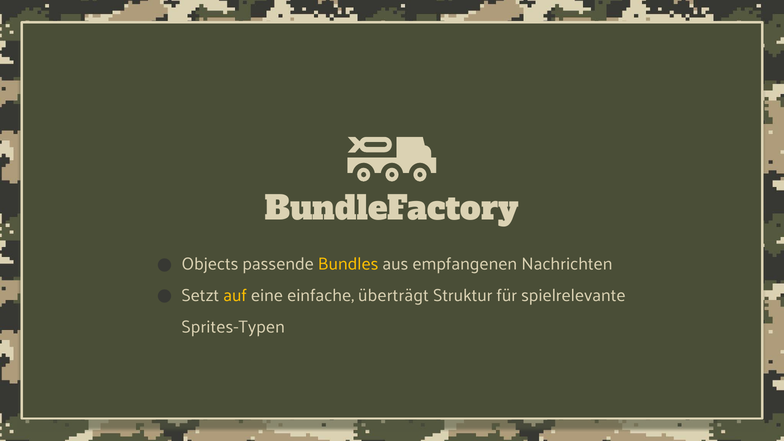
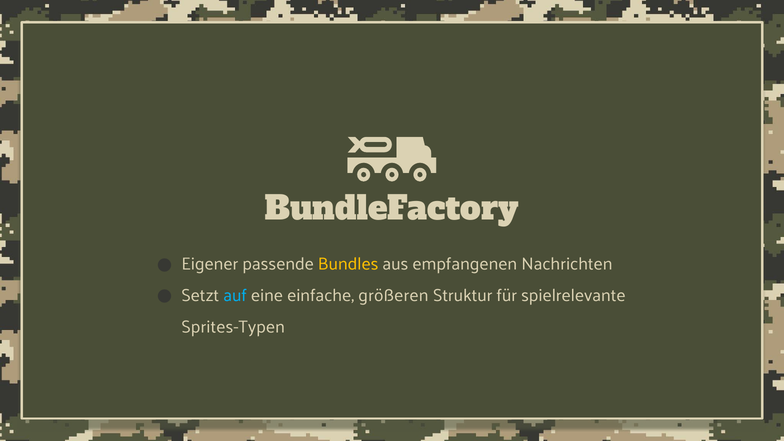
Objects: Objects -> Eigener
auf colour: yellow -> light blue
überträgt: überträgt -> größeren
